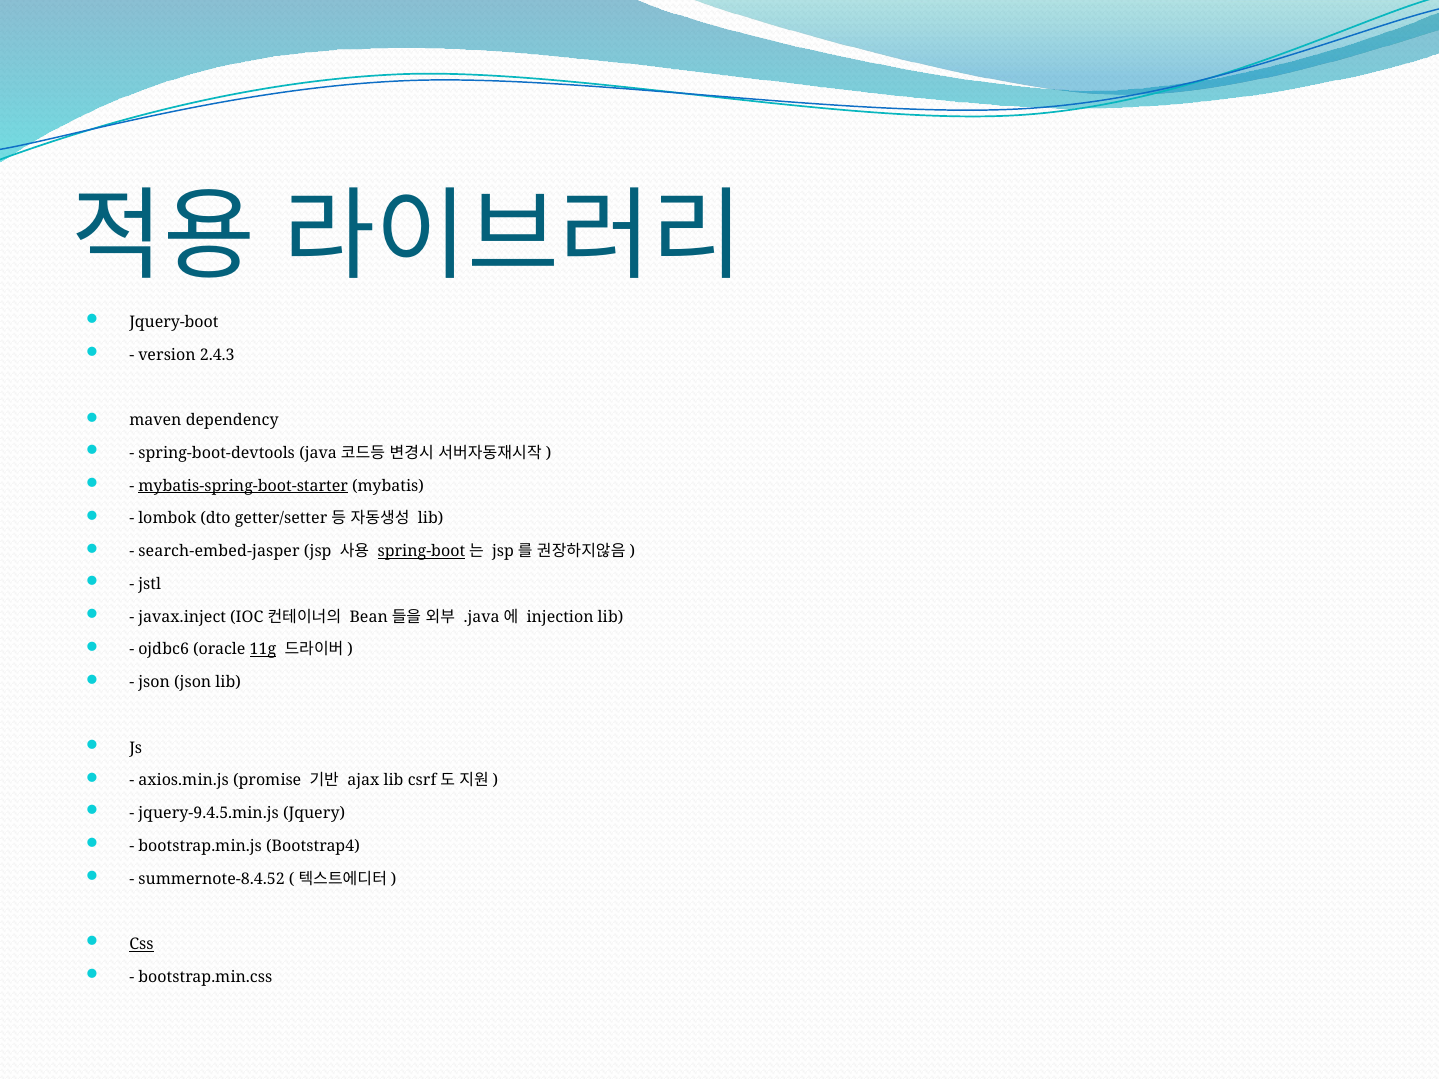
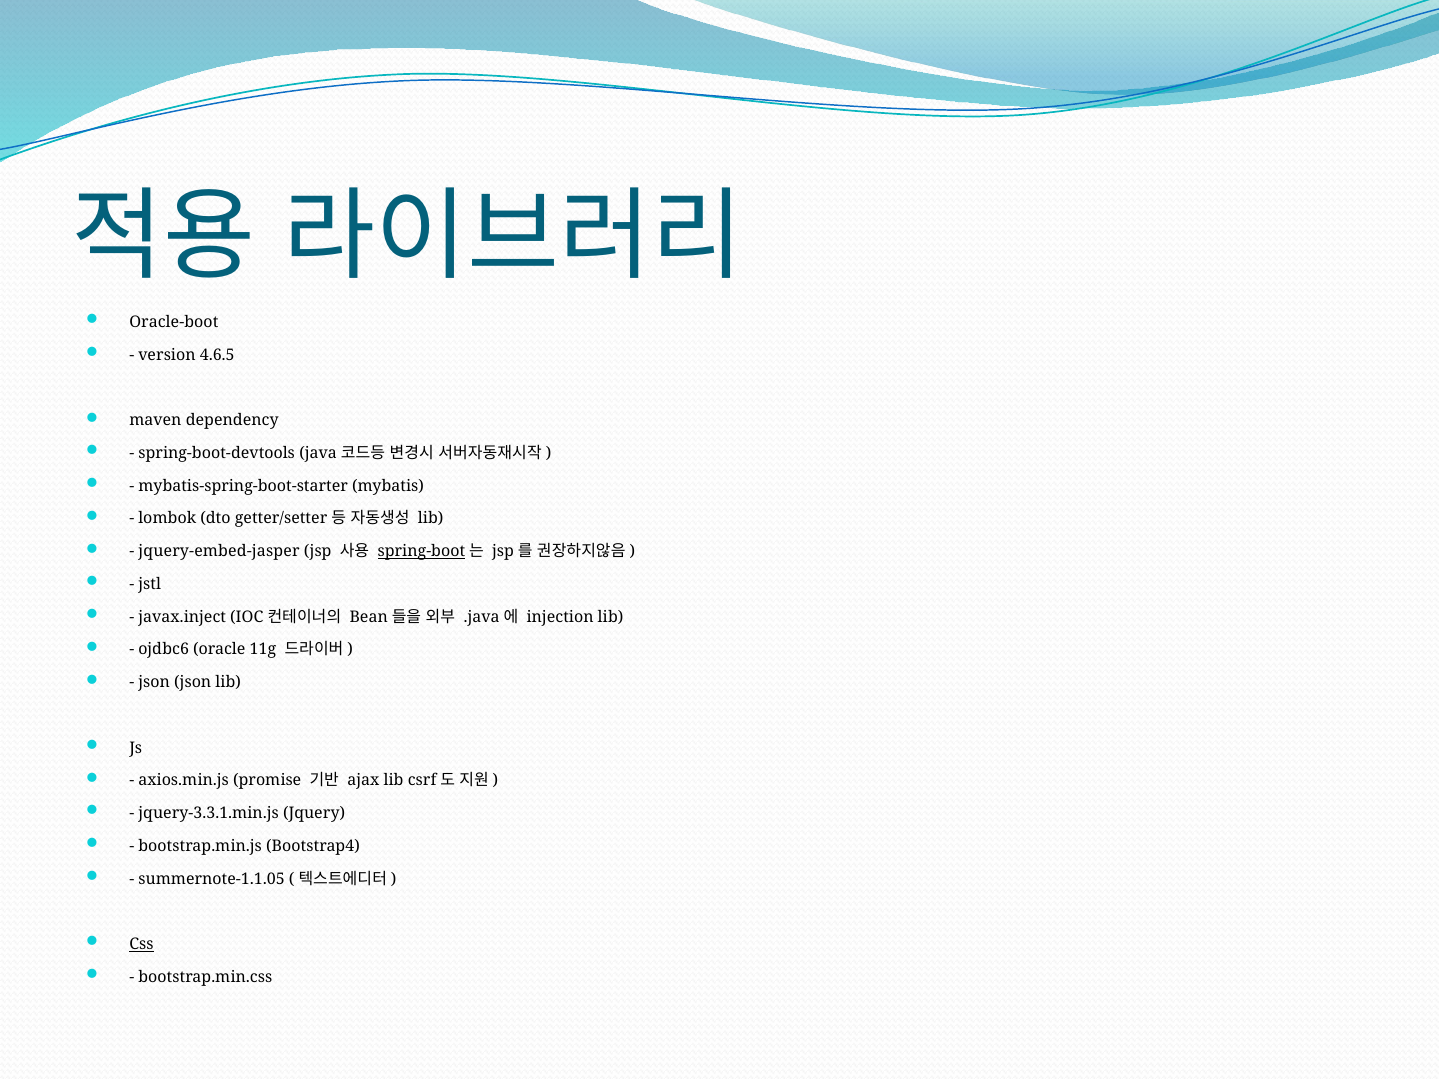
Jquery-boot: Jquery-boot -> Oracle-boot
2.4.3: 2.4.3 -> 4.6.5
mybatis-spring-boot-starter underline: present -> none
search-embed-jasper: search-embed-jasper -> jquery-embed-jasper
11g underline: present -> none
jquery-9.4.5.min.js: jquery-9.4.5.min.js -> jquery-3.3.1.min.js
summernote-8.4.52: summernote-8.4.52 -> summernote-1.1.05
